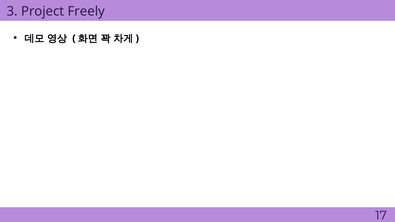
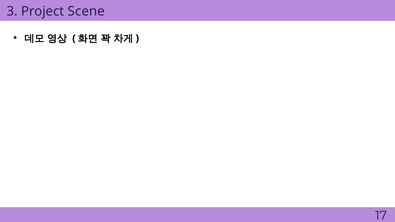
Freely: Freely -> Scene
